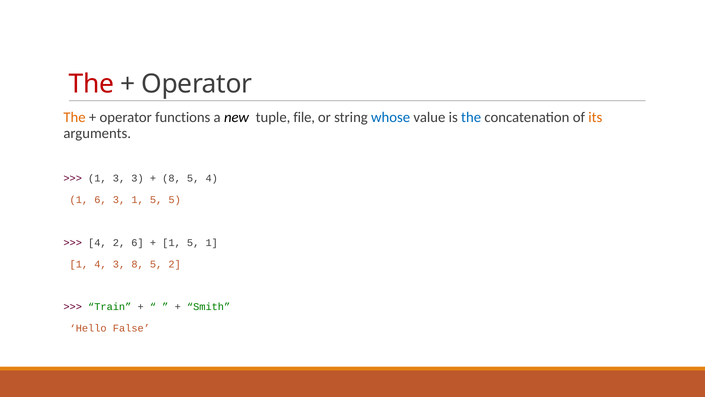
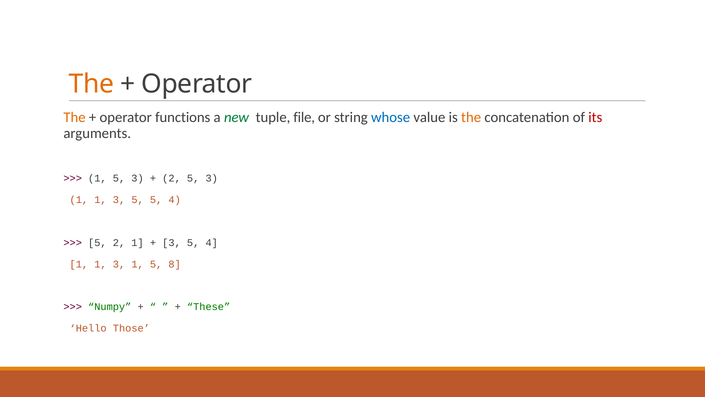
The at (91, 84) colour: red -> orange
new colour: black -> green
the at (471, 117) colour: blue -> orange
its colour: orange -> red
3 at (119, 178): 3 -> 5
8 at (172, 178): 8 -> 2
4 at (212, 178): 4 -> 3
6 at (100, 200): 6 -> 1
1 at (138, 200): 1 -> 5
5 at (175, 200): 5 -> 4
4 at (97, 242): 4 -> 5
2 6: 6 -> 1
1 at (172, 242): 1 -> 3
1 at (212, 242): 1 -> 4
4 at (100, 264): 4 -> 1
8 at (138, 264): 8 -> 1
5 2: 2 -> 8
Train: Train -> Numpy
Smith: Smith -> These
False: False -> Those
